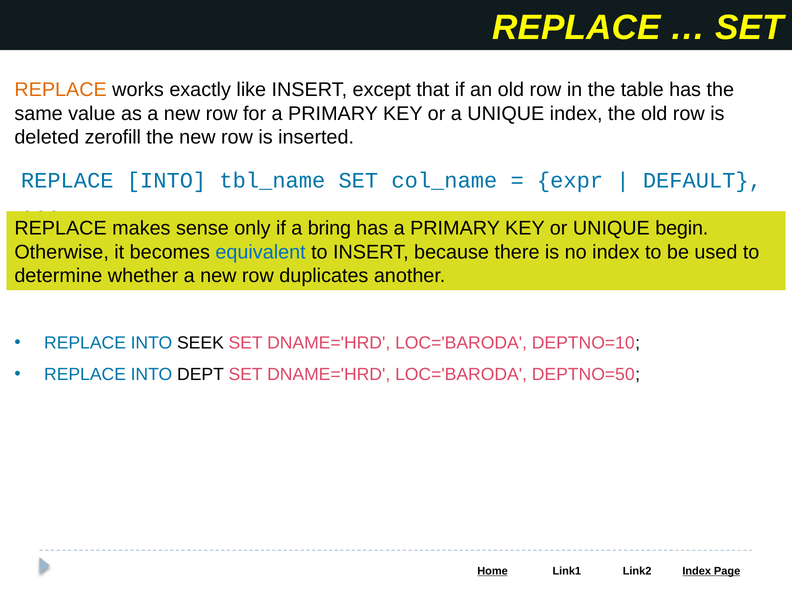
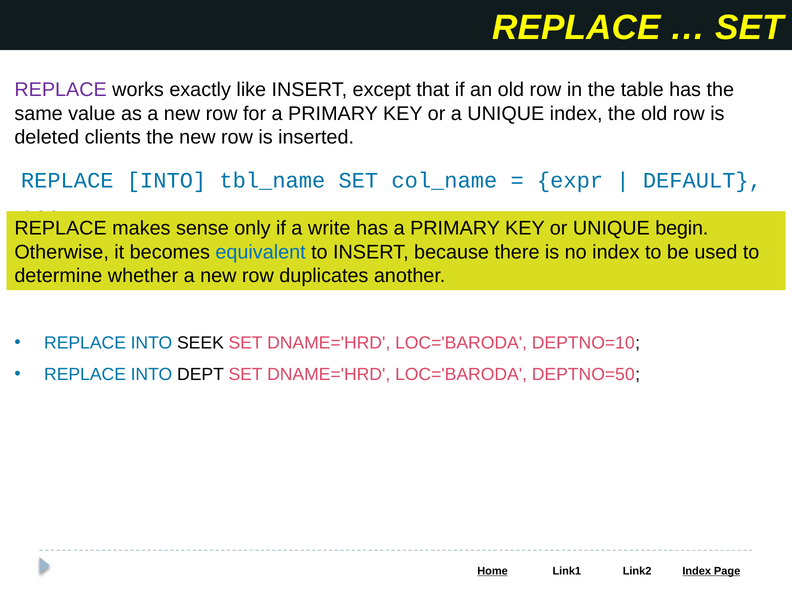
REPLACE at (61, 90) colour: orange -> purple
zerofill: zerofill -> clients
bring: bring -> write
